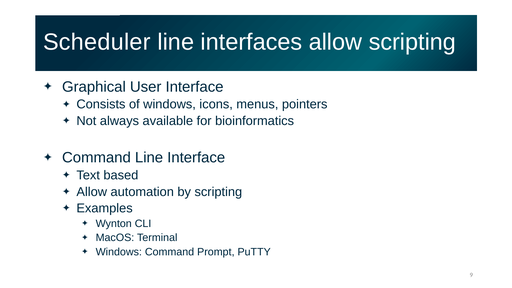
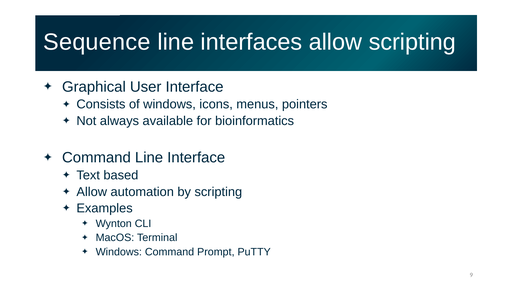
Scheduler: Scheduler -> Sequence
